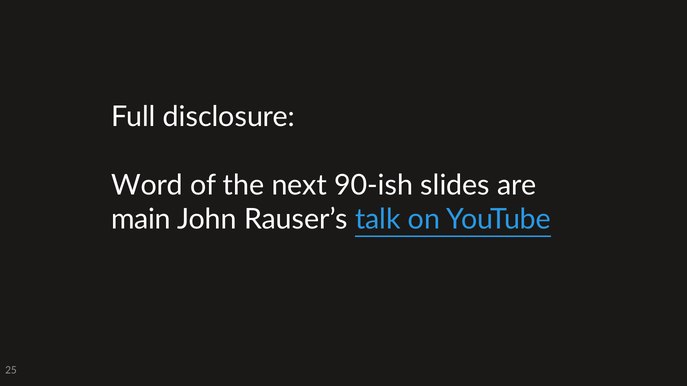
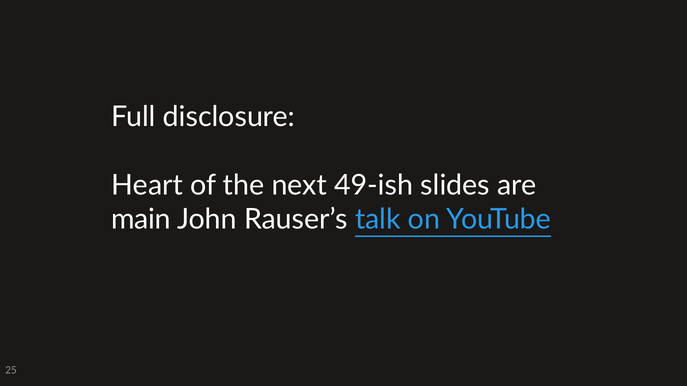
Word: Word -> Heart
90-ish: 90-ish -> 49-ish
